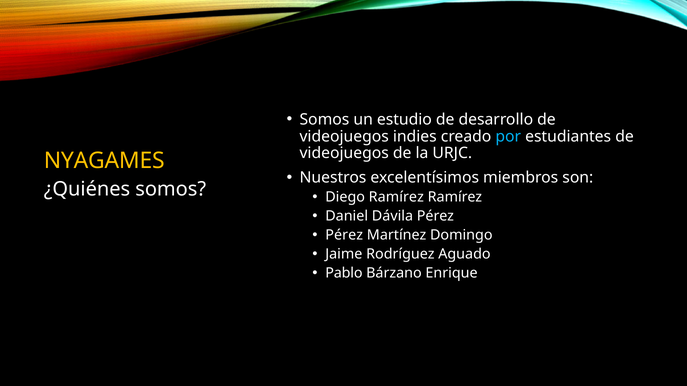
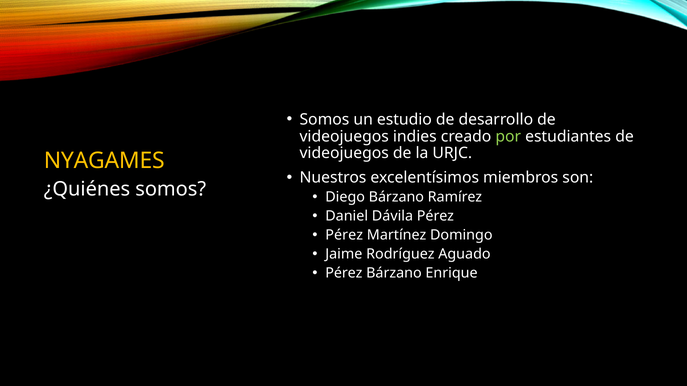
por colour: light blue -> light green
Diego Ramírez: Ramírez -> Bárzano
Pablo at (344, 274): Pablo -> Pérez
